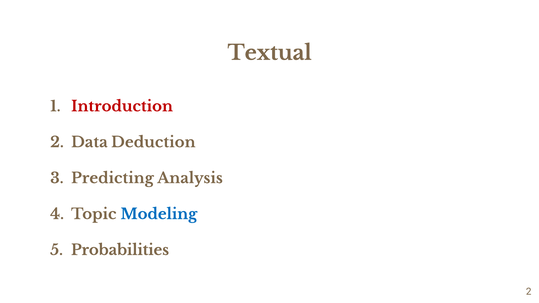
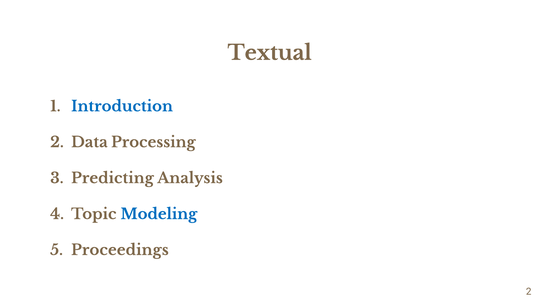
Introduction colour: red -> blue
Deduction: Deduction -> Processing
Probabilities: Probabilities -> Proceedings
